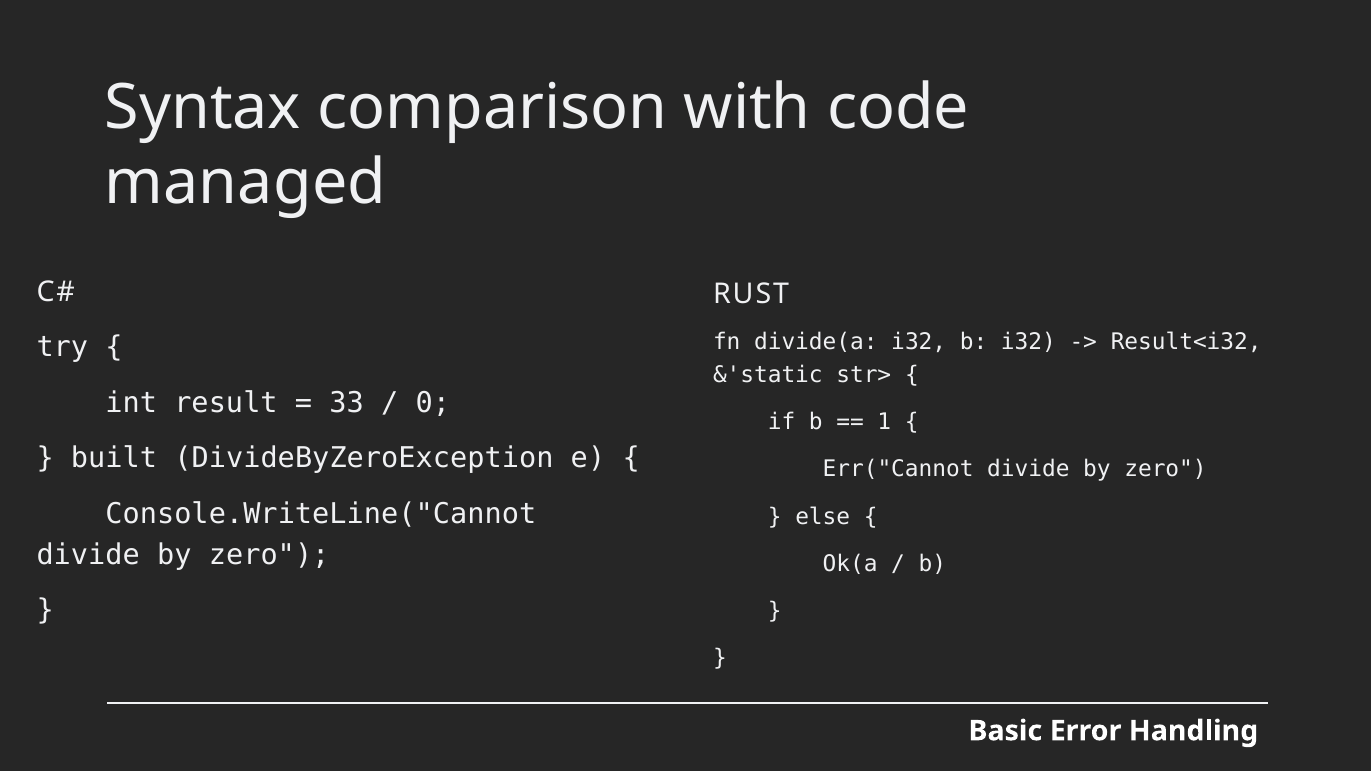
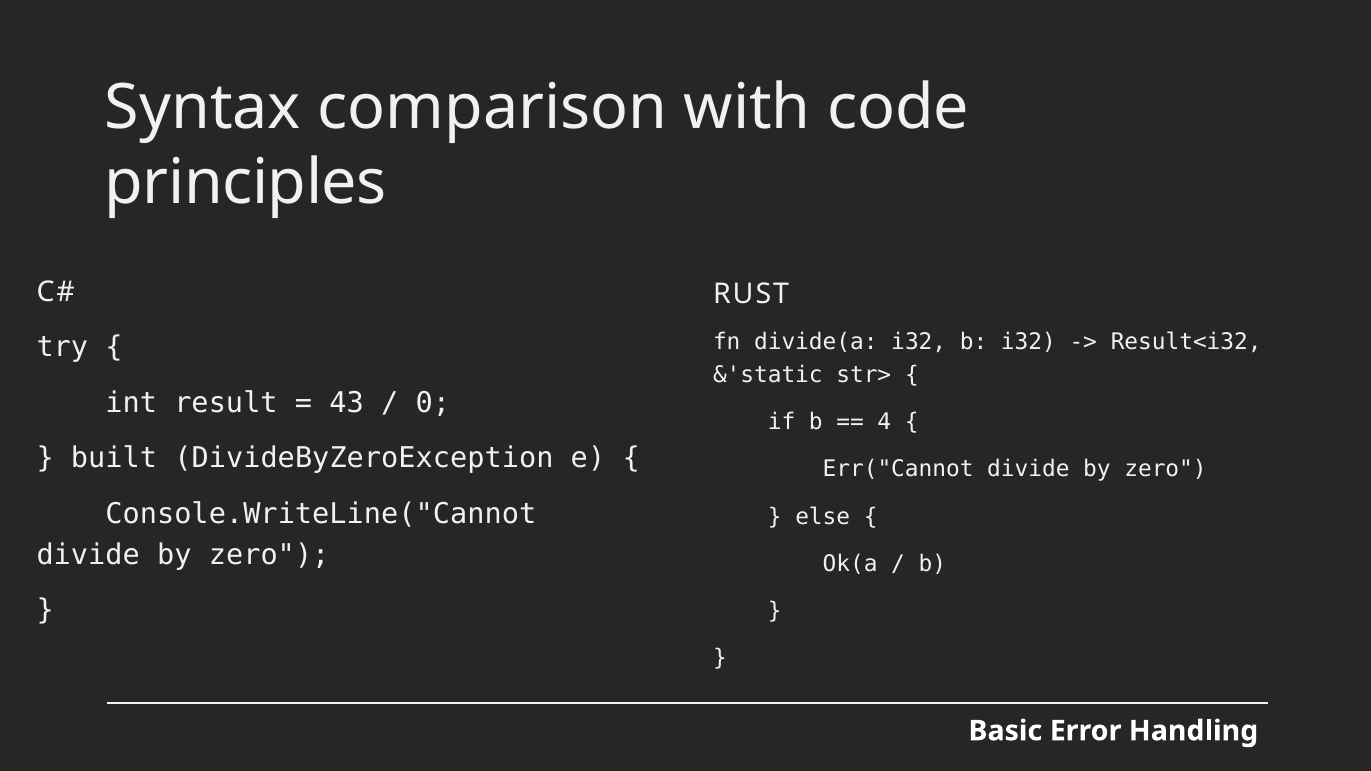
managed: managed -> principles
33: 33 -> 43
1: 1 -> 4
